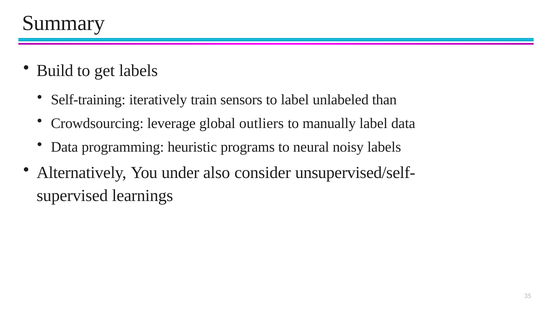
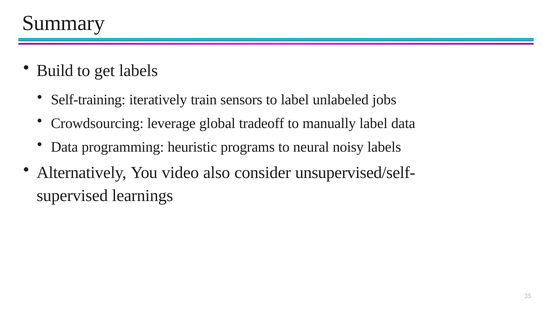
than: than -> jobs
outliers: outliers -> tradeoff
under: under -> video
